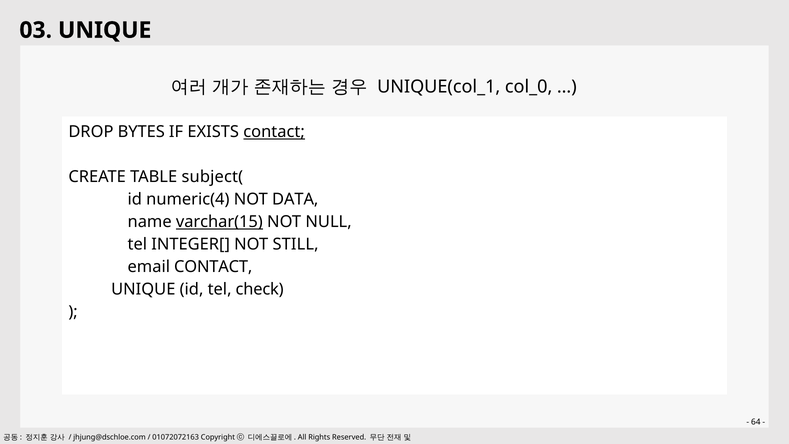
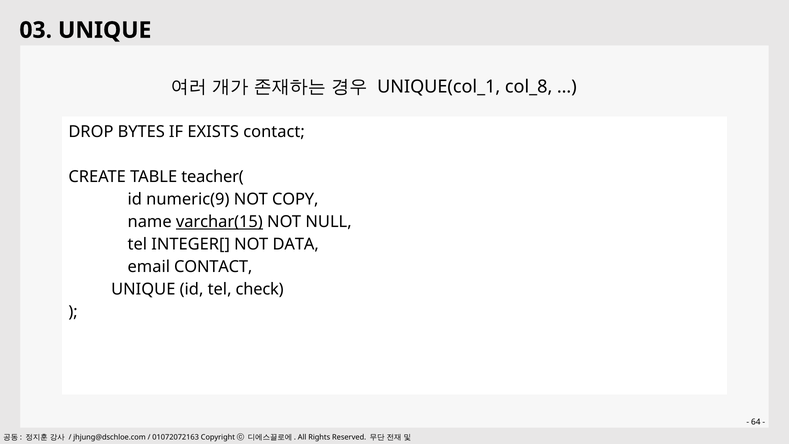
col_0: col_0 -> col_8
contact at (274, 132) underline: present -> none
subject(: subject( -> teacher(
numeric(4: numeric(4 -> numeric(9
DATA: DATA -> COPY
STILL: STILL -> DATA
